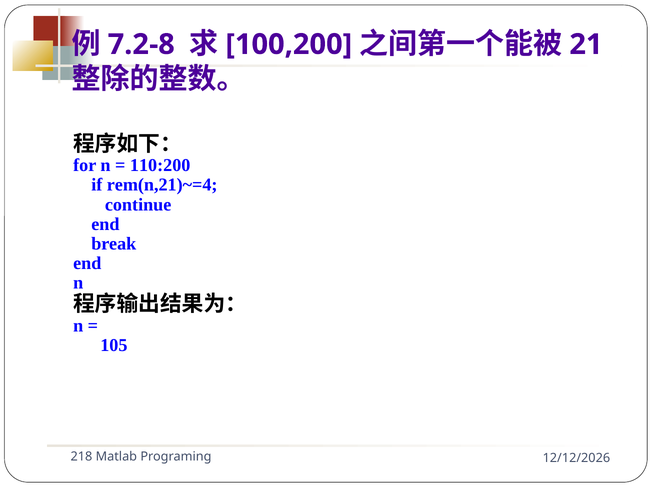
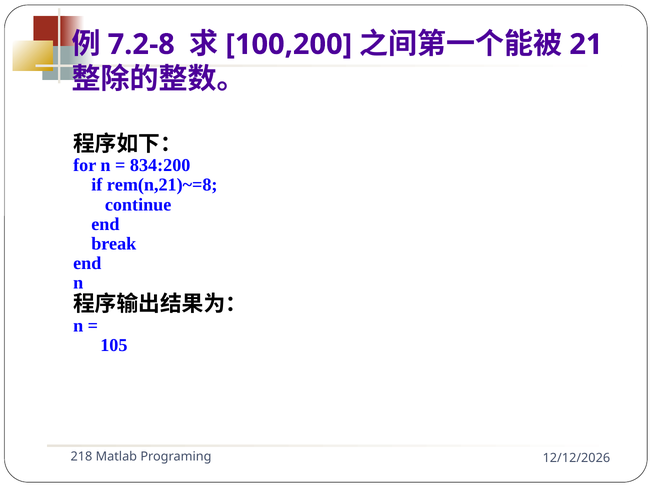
110:200: 110:200 -> 834:200
rem(n,21)~=4: rem(n,21)~=4 -> rem(n,21)~=8
